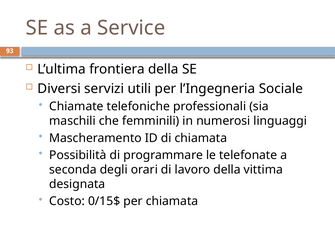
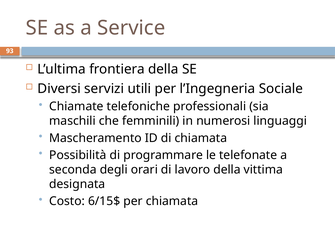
0/15$: 0/15$ -> 6/15$
